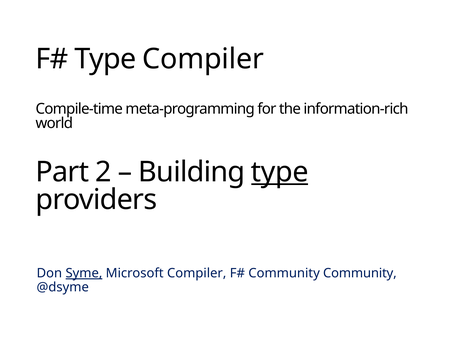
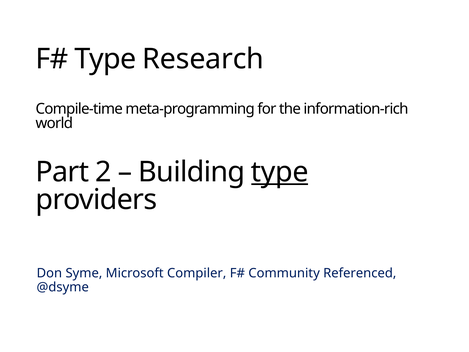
Type Compiler: Compiler -> Research
Syme underline: present -> none
Community Community: Community -> Referenced
